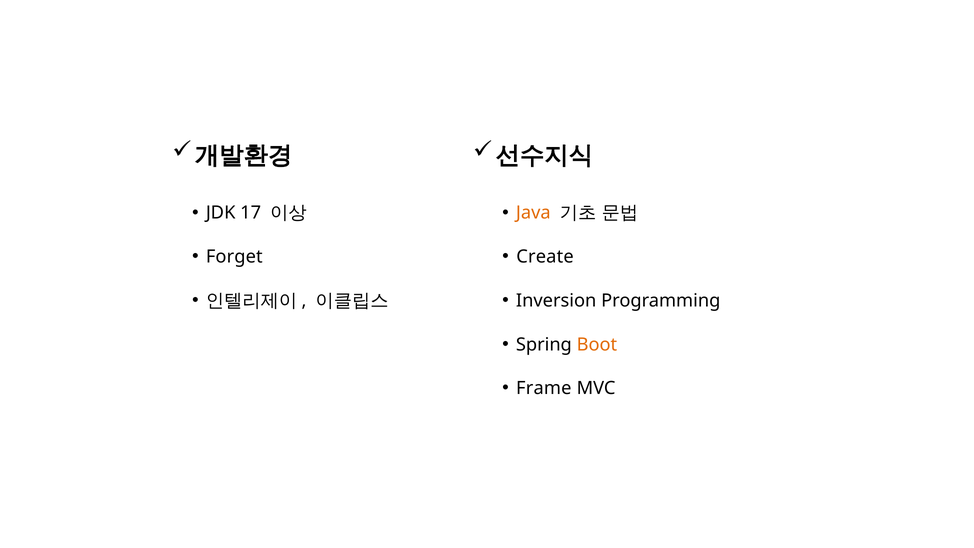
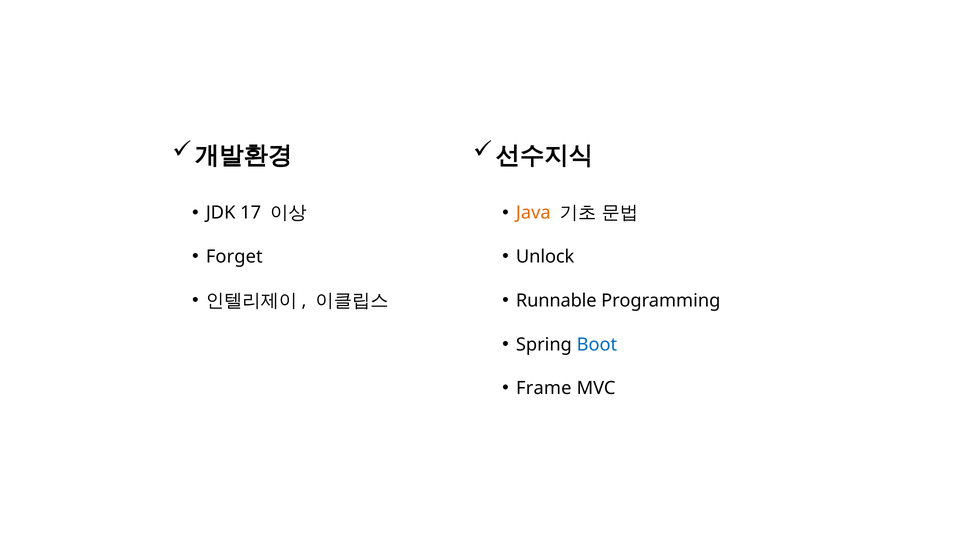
Create: Create -> Unlock
Inversion: Inversion -> Runnable
Boot colour: orange -> blue
